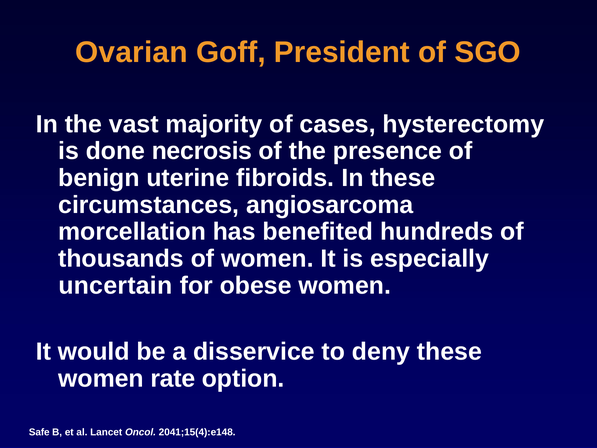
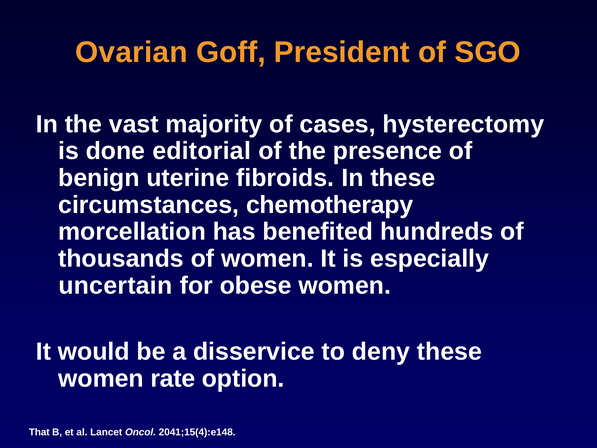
necrosis: necrosis -> editorial
angiosarcoma: angiosarcoma -> chemotherapy
Safe: Safe -> That
